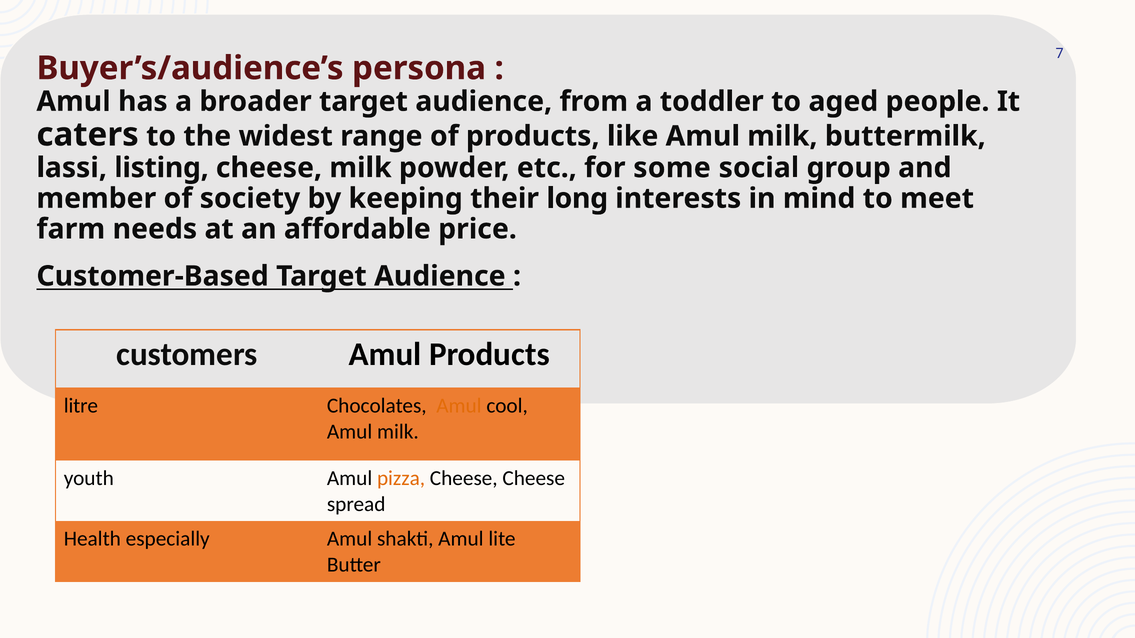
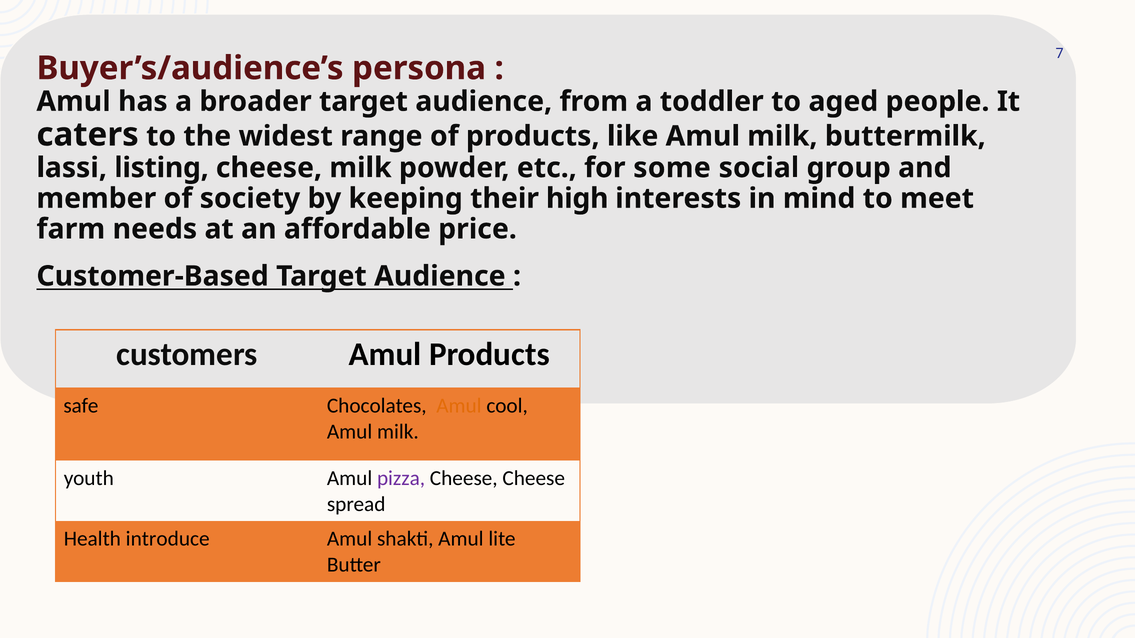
long: long -> high
litre: litre -> safe
pizza colour: orange -> purple
especially: especially -> introduce
